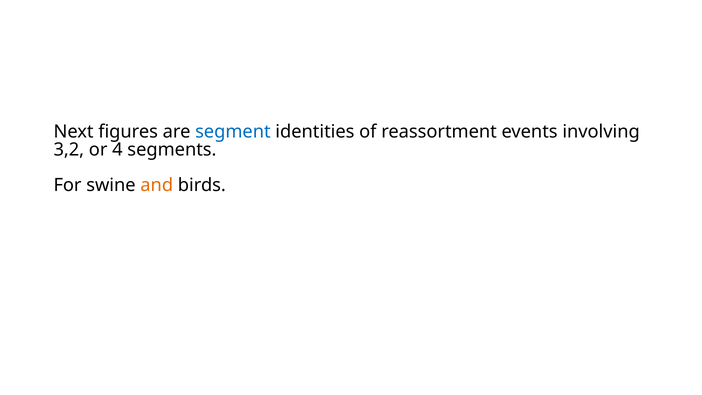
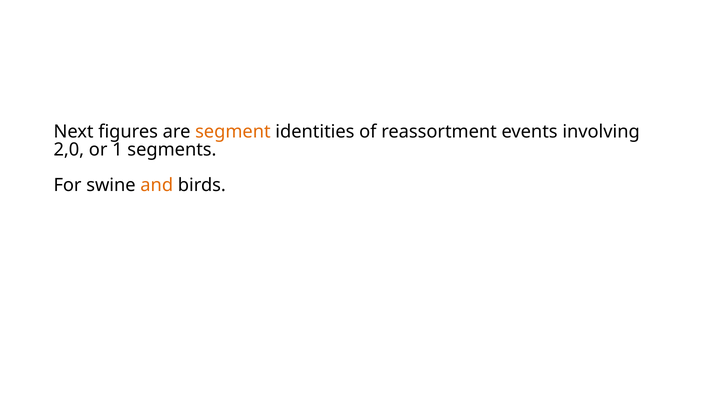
segment colour: blue -> orange
3,2: 3,2 -> 2,0
4: 4 -> 1
